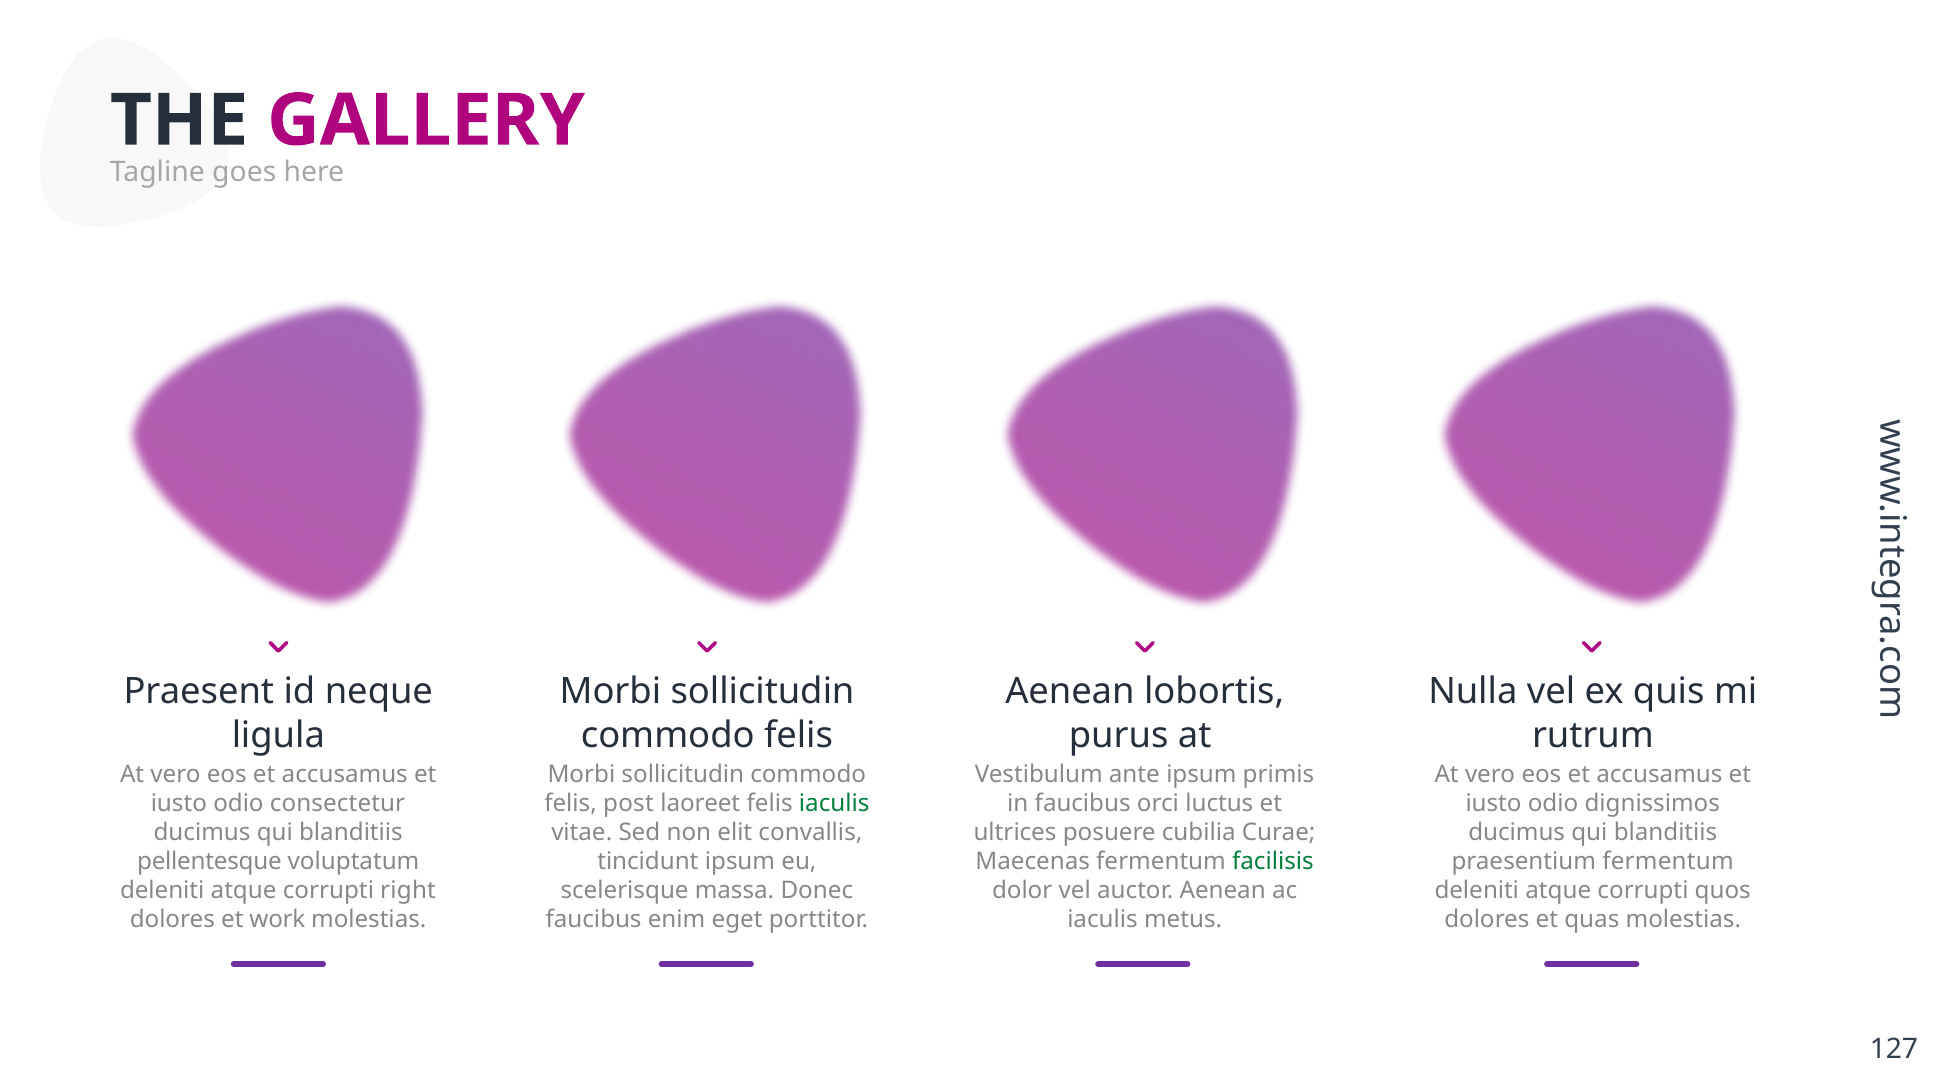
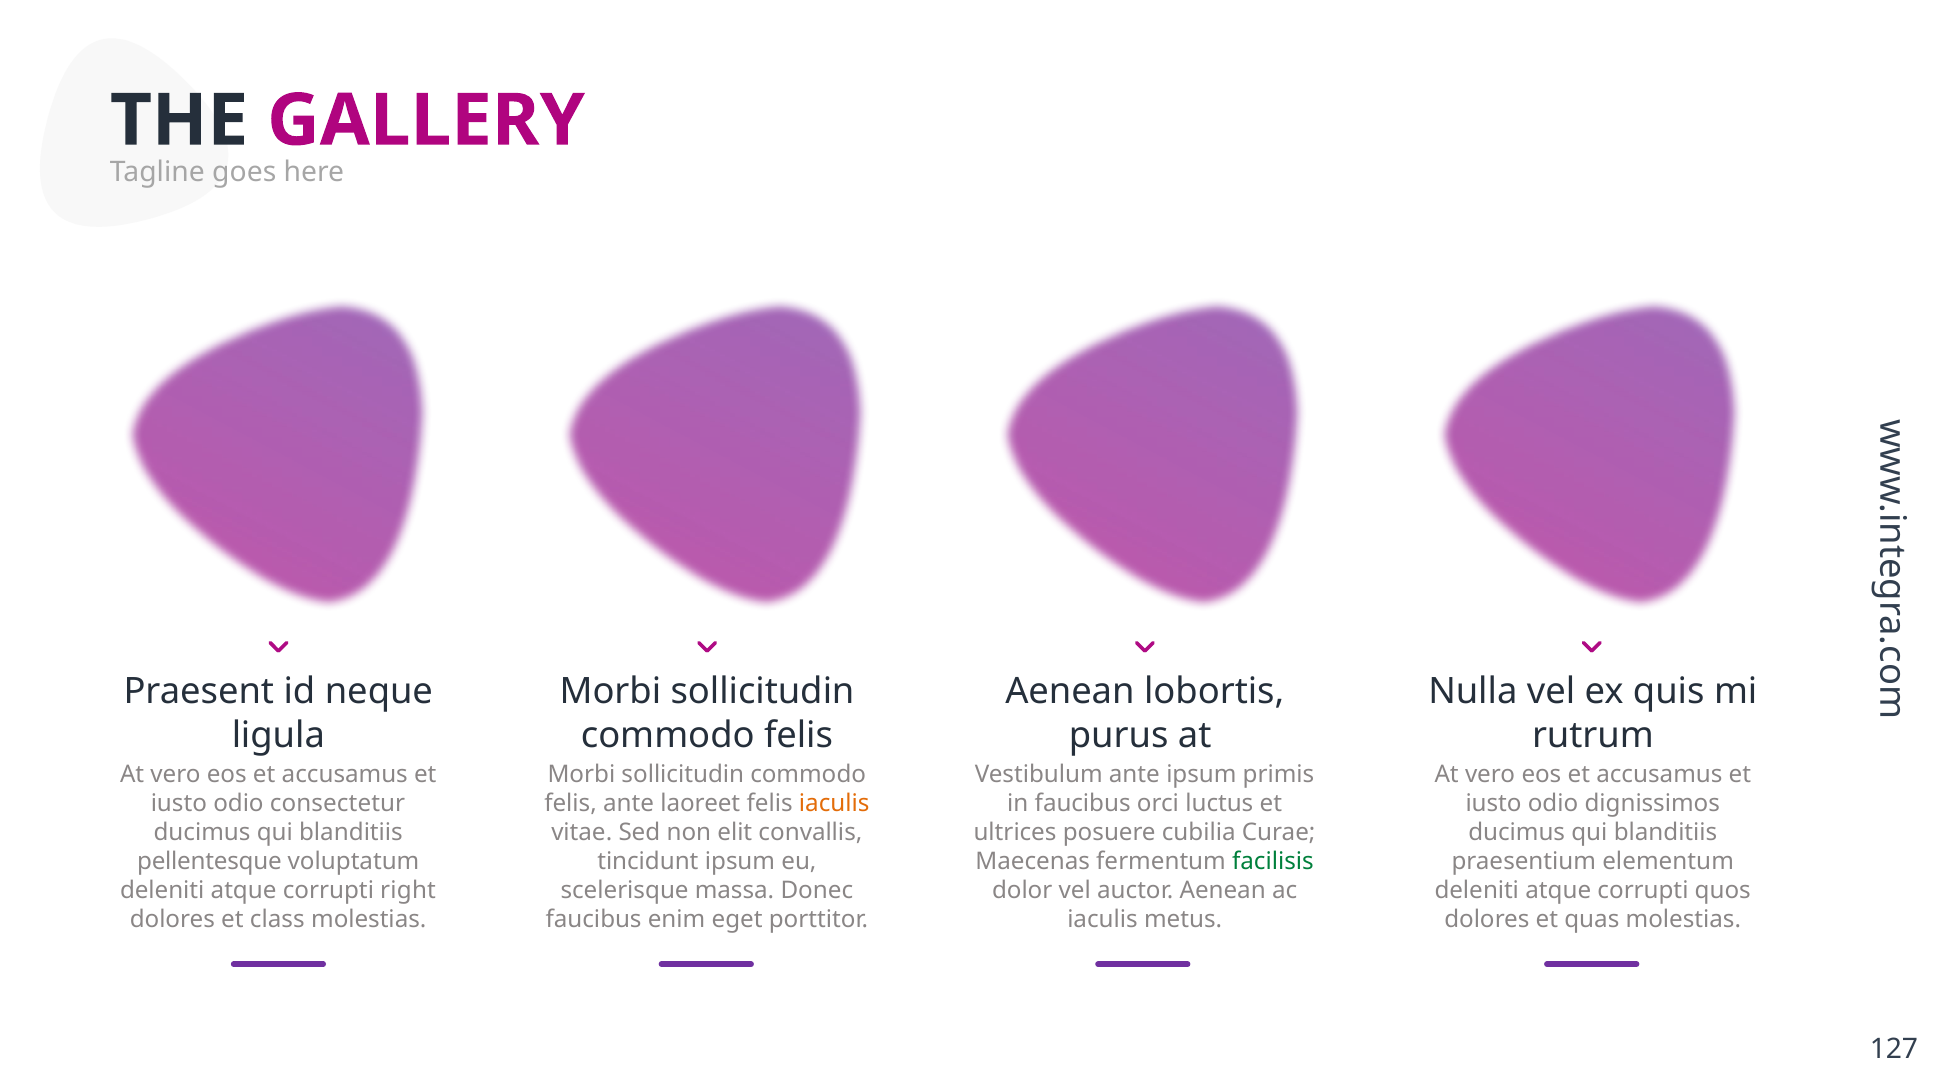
felis post: post -> ante
iaculis at (834, 803) colour: green -> orange
praesentium fermentum: fermentum -> elementum
work: work -> class
